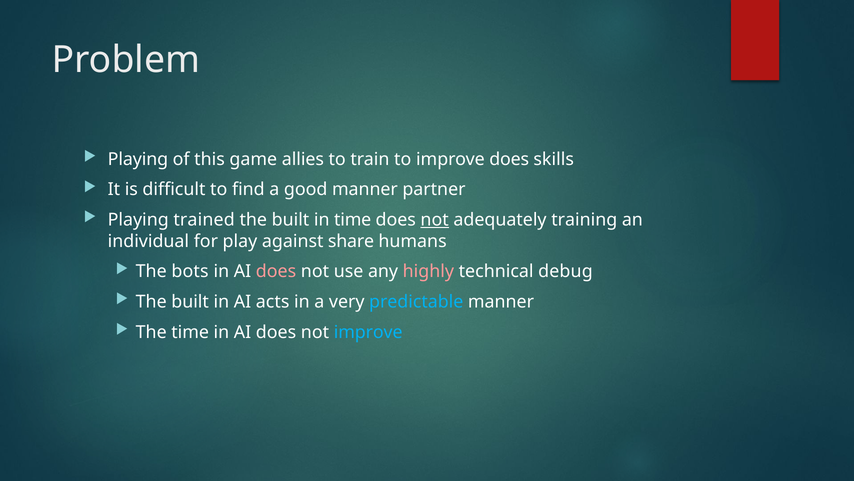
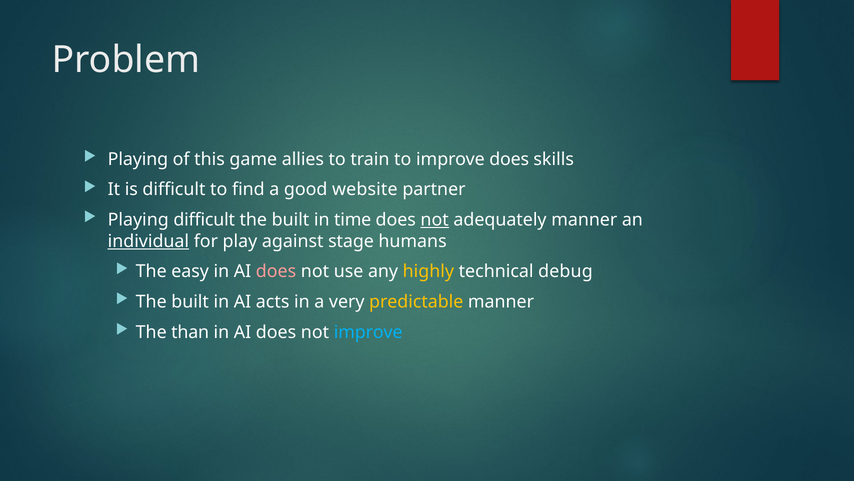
good manner: manner -> website
Playing trained: trained -> difficult
adequately training: training -> manner
individual underline: none -> present
share: share -> stage
bots: bots -> easy
highly colour: pink -> yellow
predictable colour: light blue -> yellow
The time: time -> than
